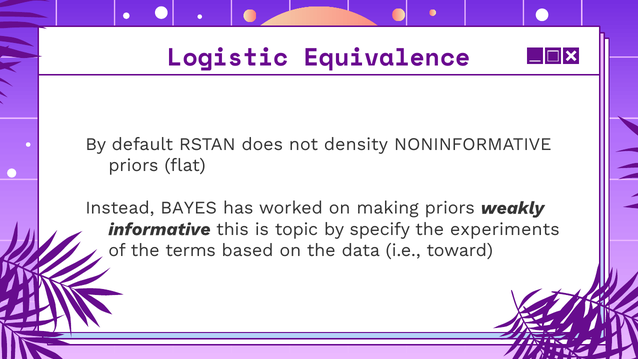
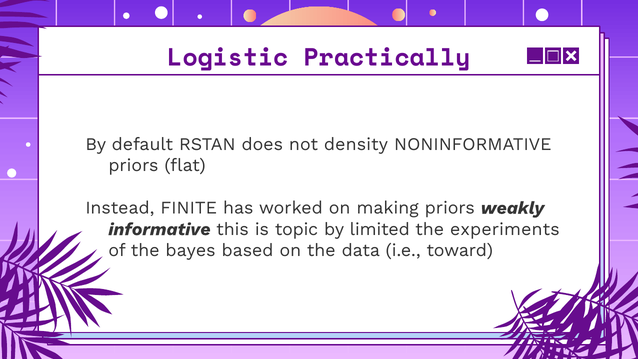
Equivalence: Equivalence -> Practically
BAYES: BAYES -> FINITE
specify: specify -> limited
terms: terms -> bayes
